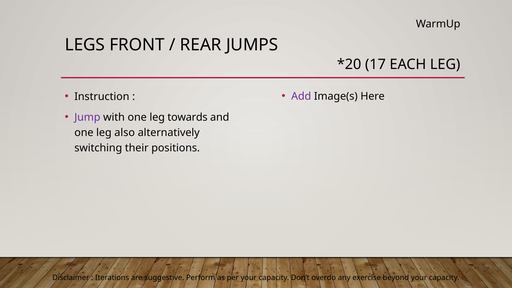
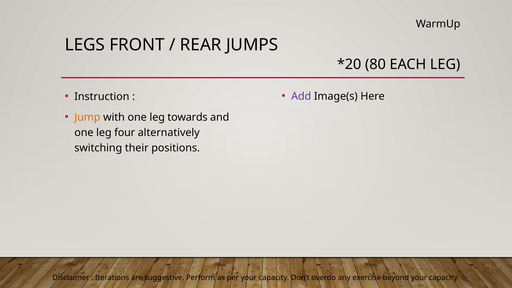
17: 17 -> 80
Jump colour: purple -> orange
also: also -> four
